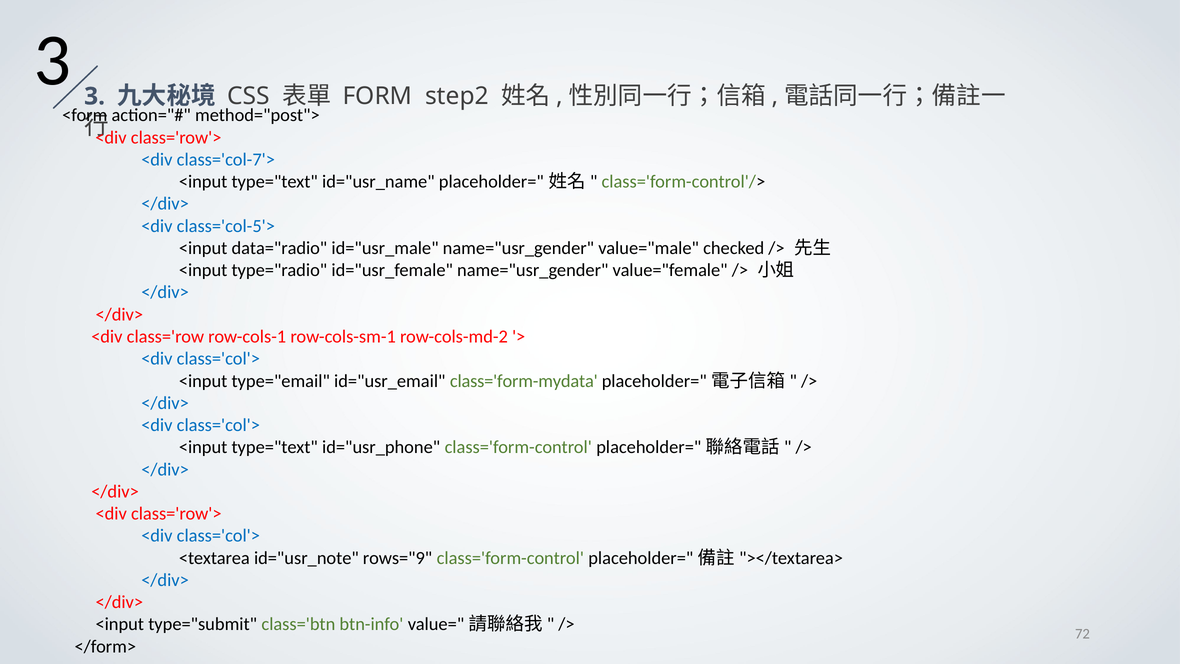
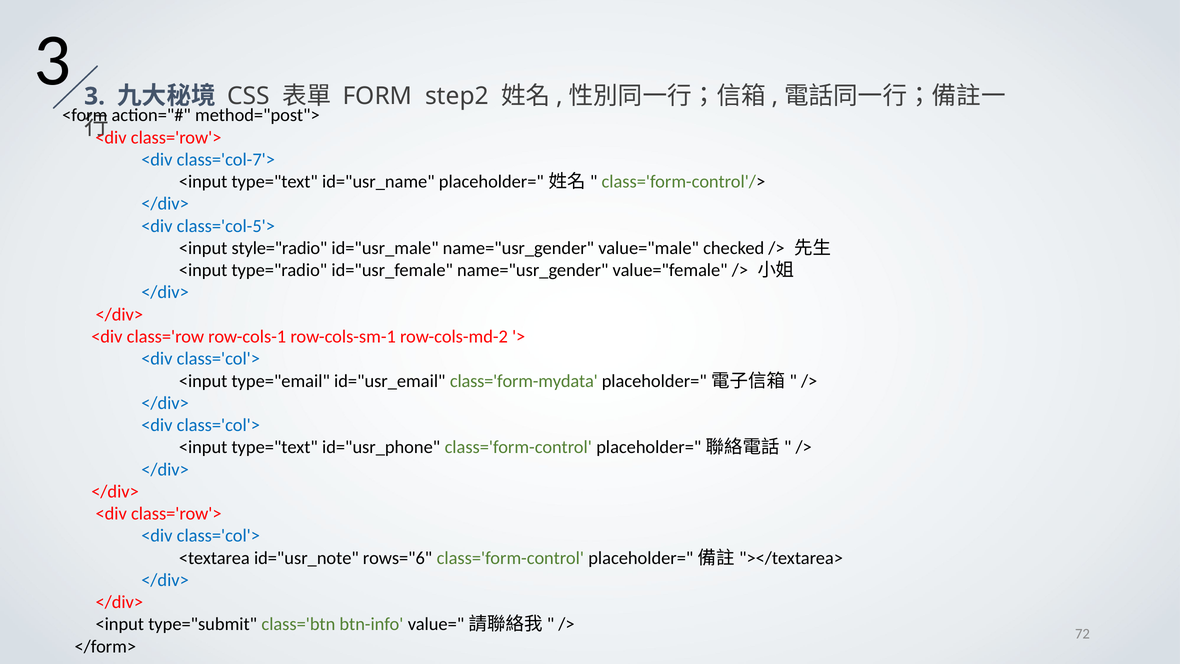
data="radio: data="radio -> style="radio
rows="9: rows="9 -> rows="6
